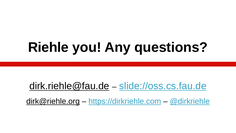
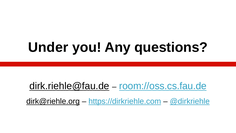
Riehle: Riehle -> Under
slide://oss.cs.fau.de: slide://oss.cs.fau.de -> room://oss.cs.fau.de
